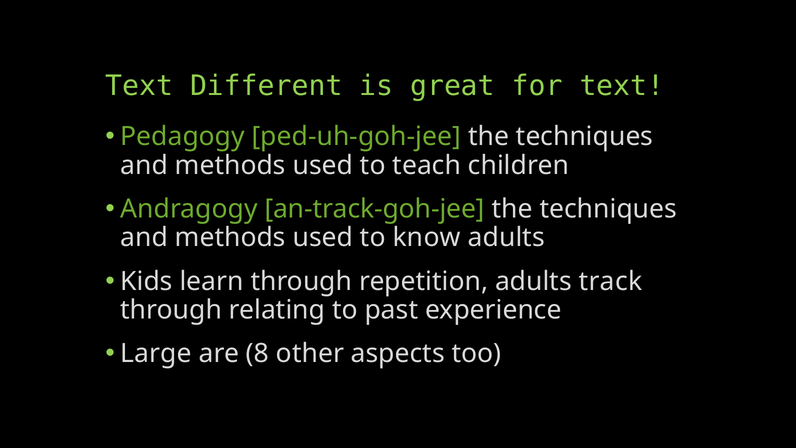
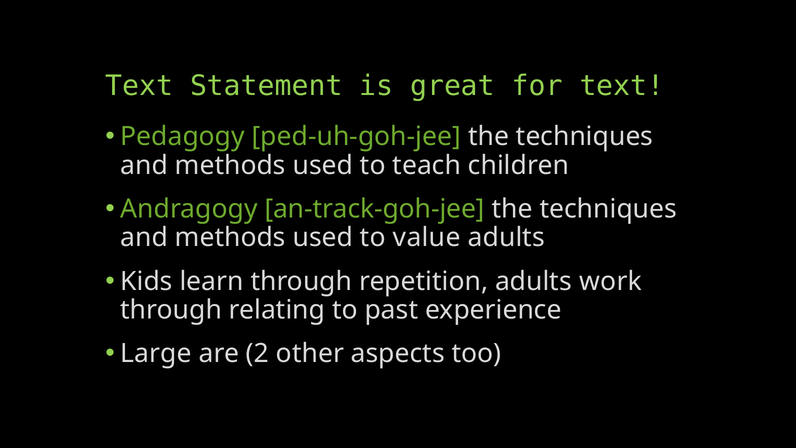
Different: Different -> Statement
know: know -> value
track: track -> work
8: 8 -> 2
